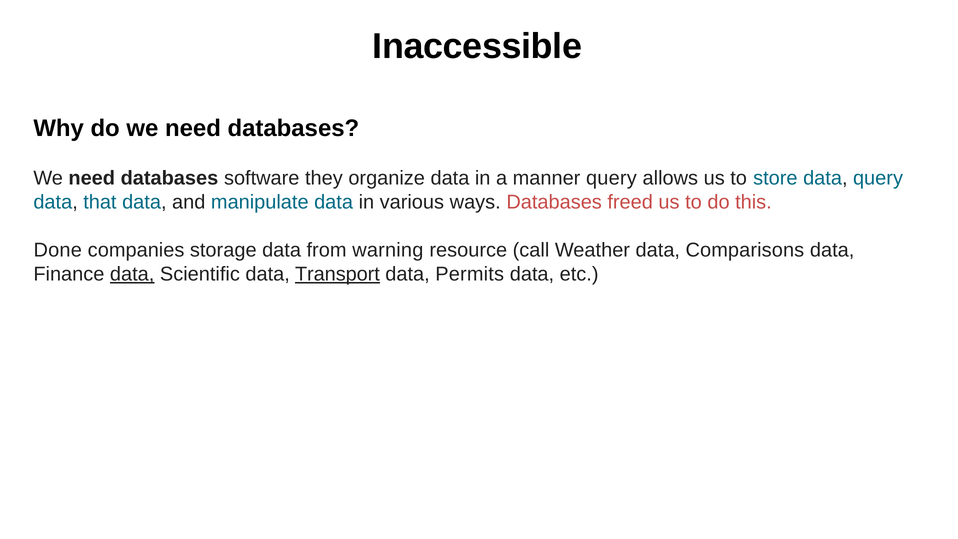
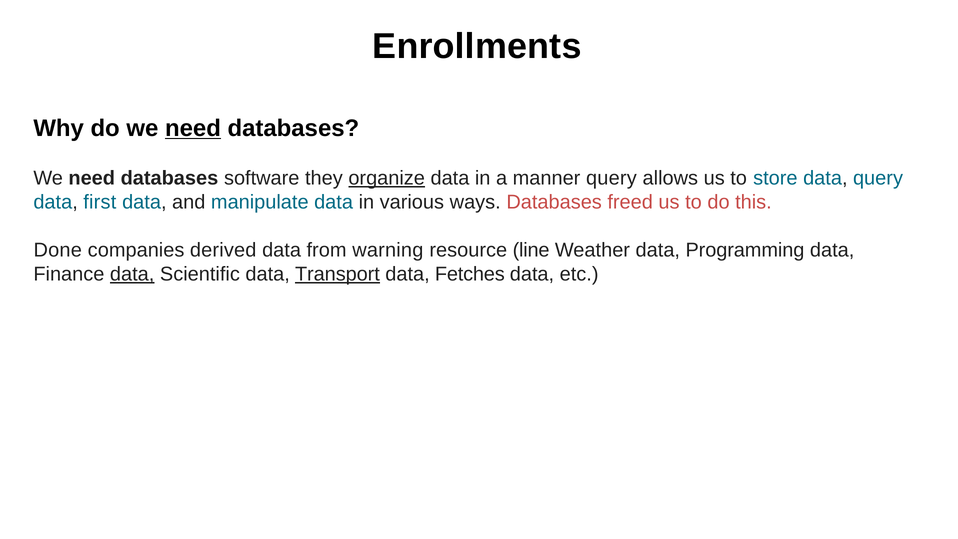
Inaccessible: Inaccessible -> Enrollments
need at (193, 128) underline: none -> present
organize underline: none -> present
that: that -> first
storage: storage -> derived
call: call -> line
Comparisons: Comparisons -> Programming
Permits: Permits -> Fetches
